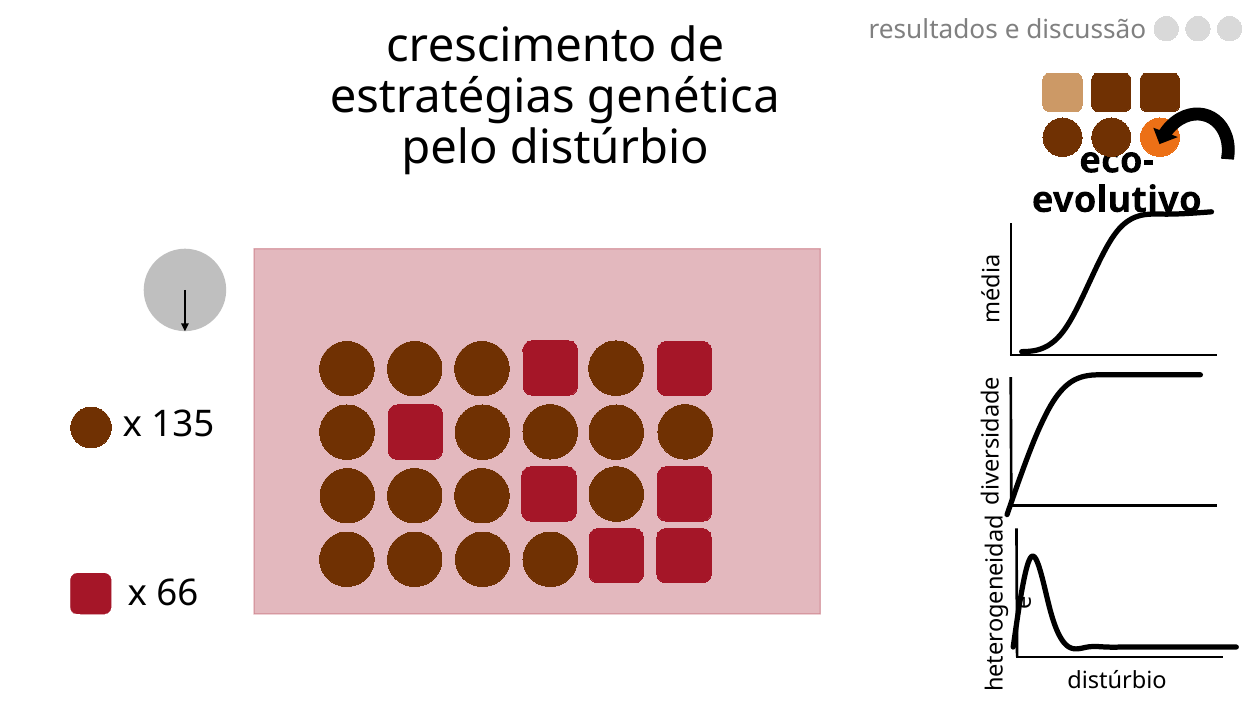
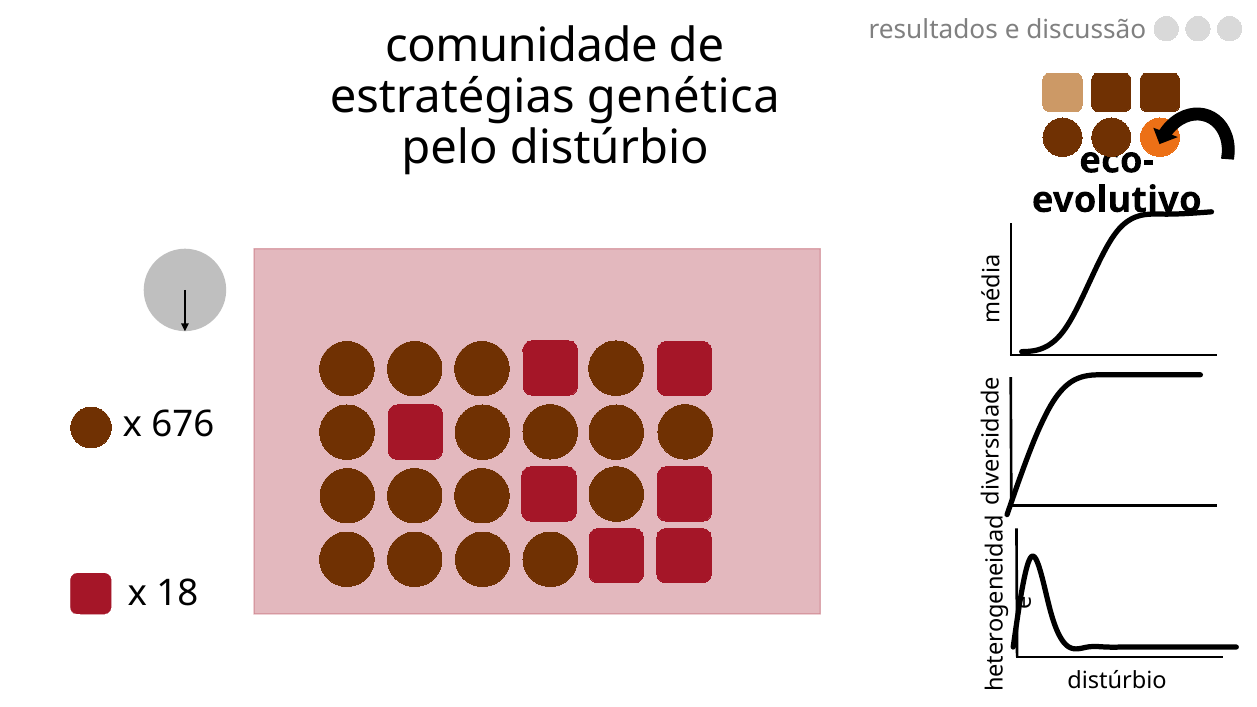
crescimento: crescimento -> comunidade
135: 135 -> 676
66: 66 -> 18
